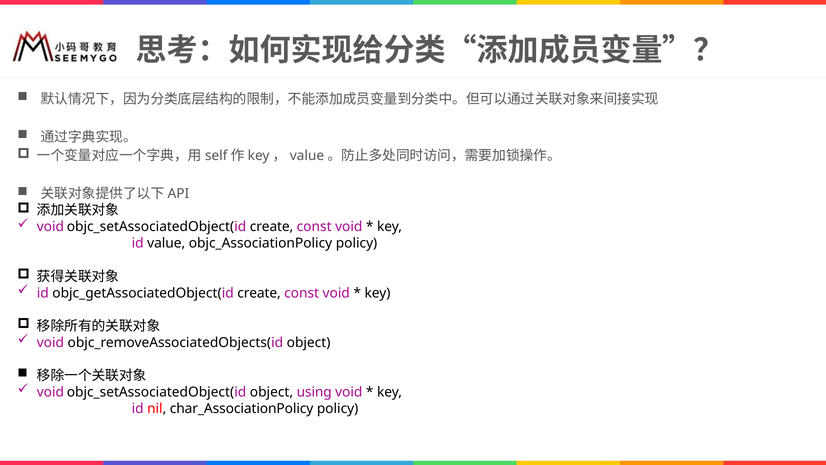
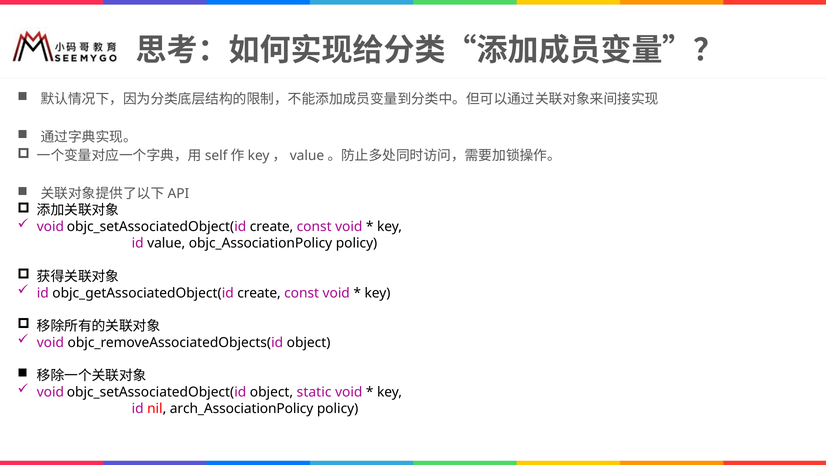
using: using -> static
char_AssociationPolicy: char_AssociationPolicy -> arch_AssociationPolicy
